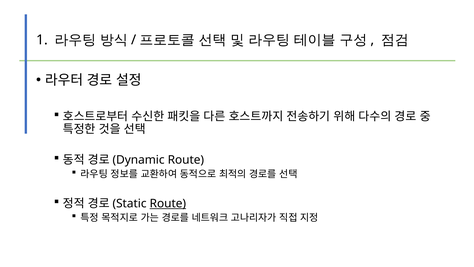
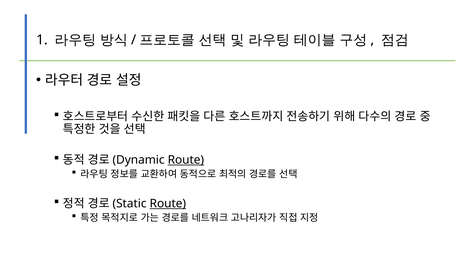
Route at (186, 160) underline: none -> present
